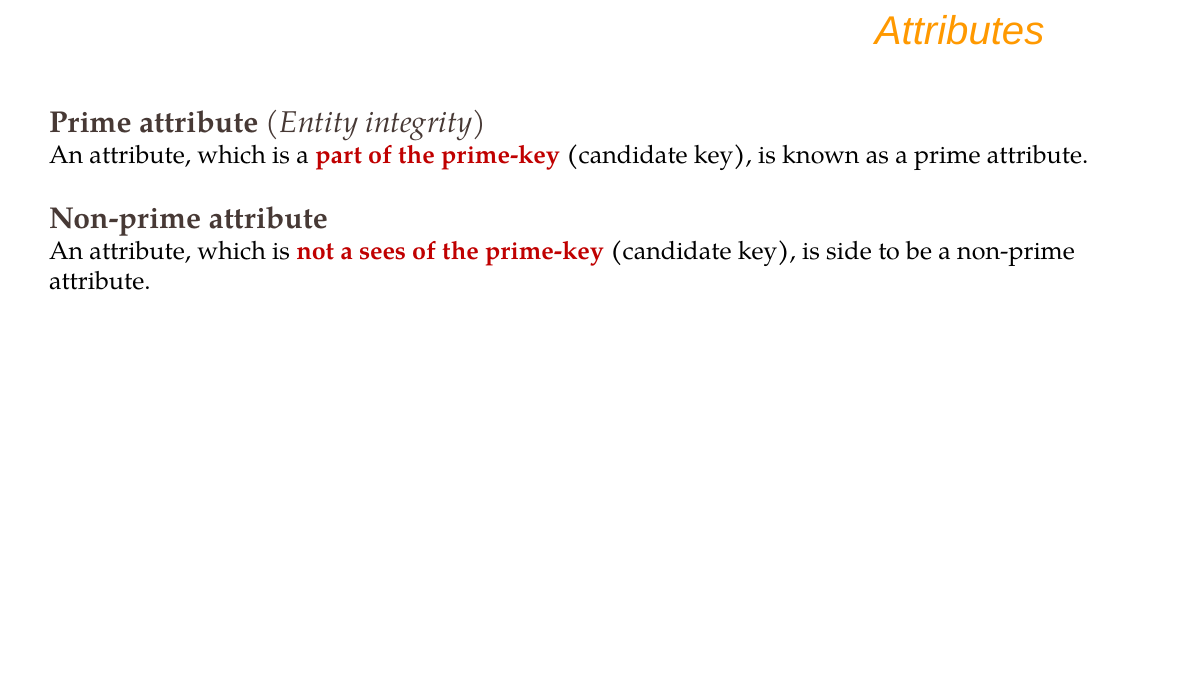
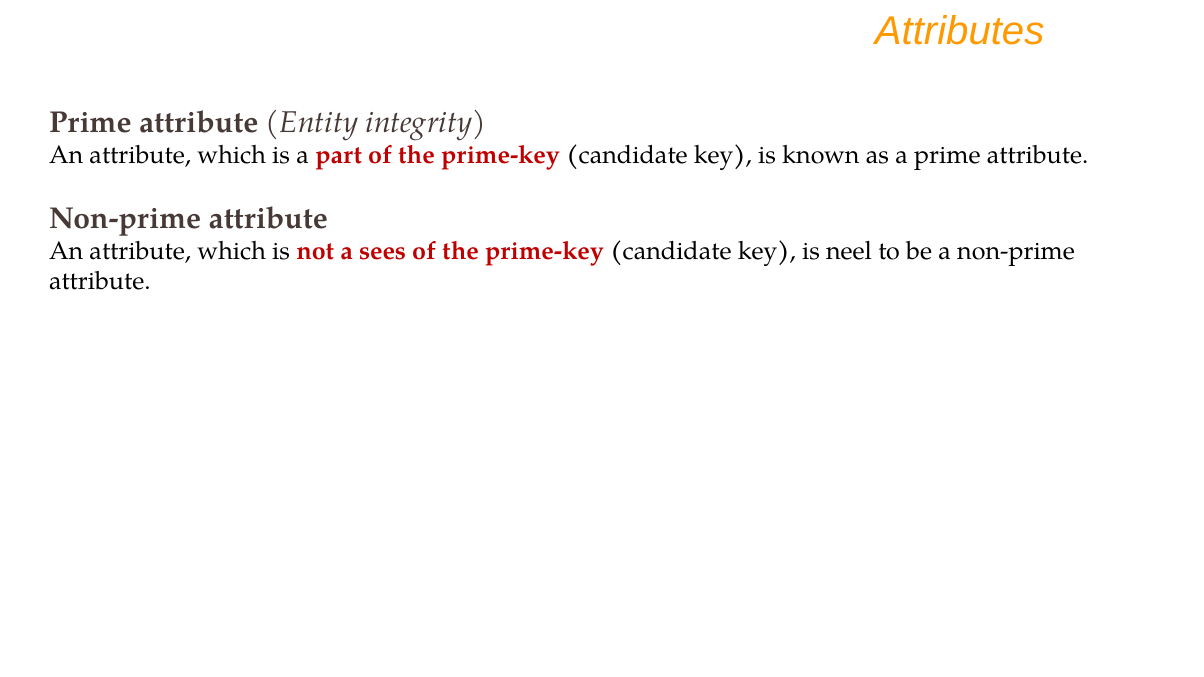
side: side -> neel
